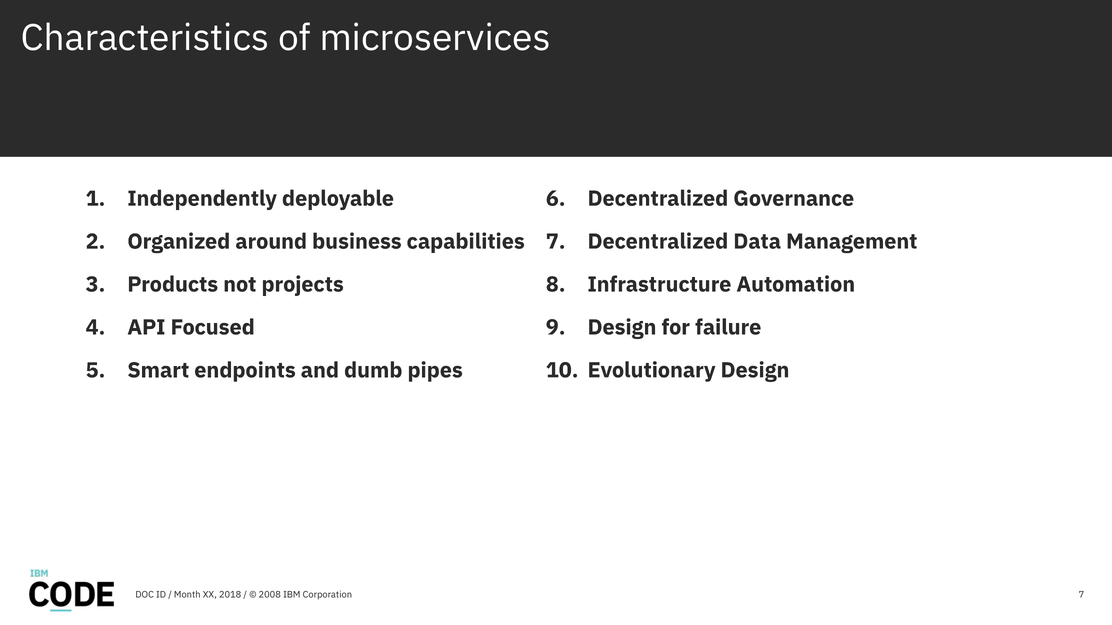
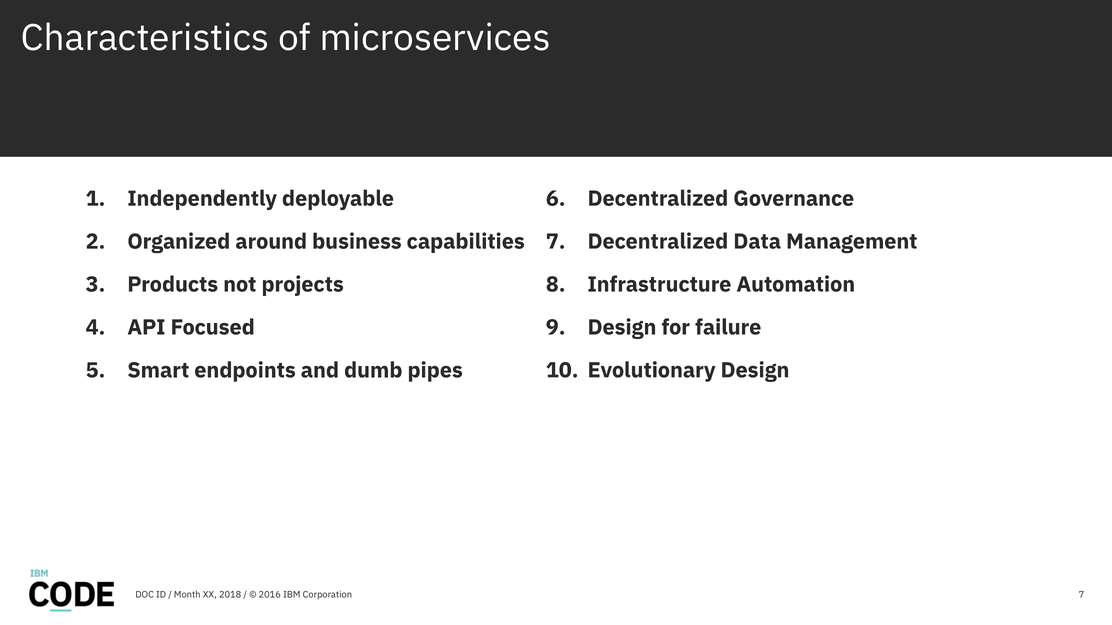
2008: 2008 -> 2016
